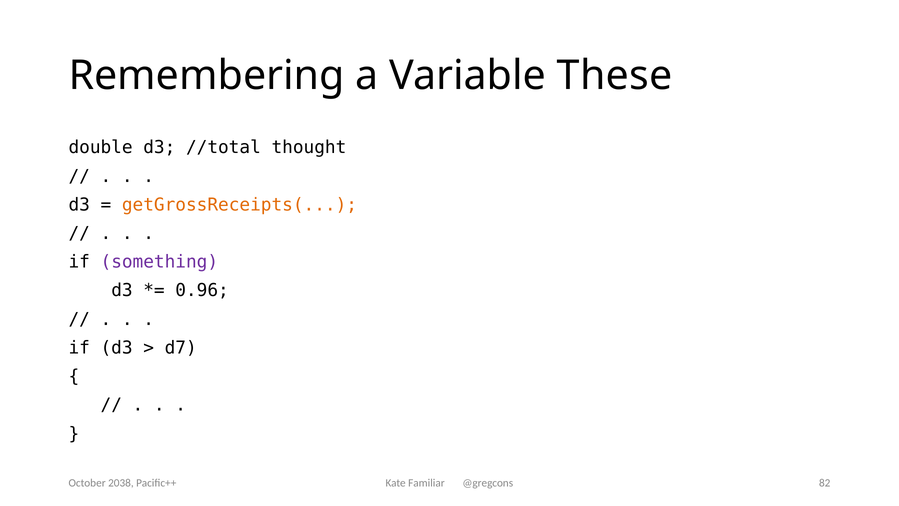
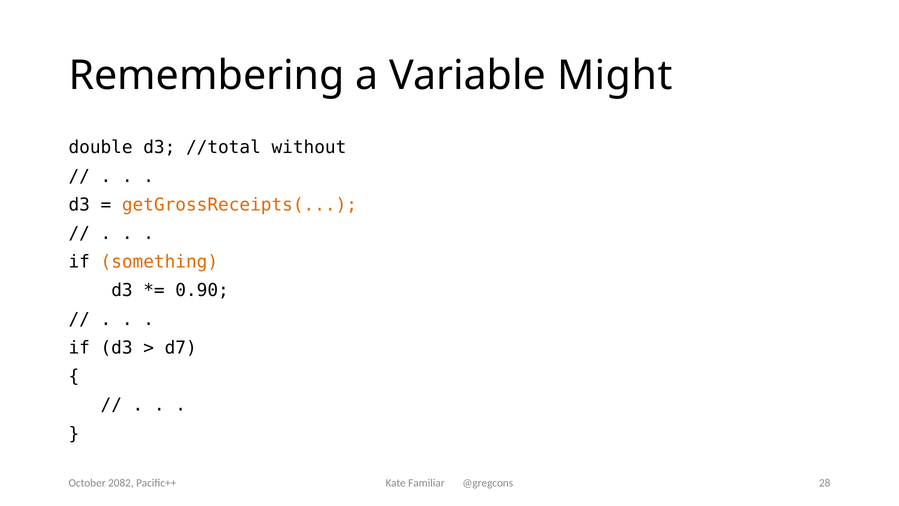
These: These -> Might
thought: thought -> without
something colour: purple -> orange
0.96: 0.96 -> 0.90
82: 82 -> 28
2038: 2038 -> 2082
